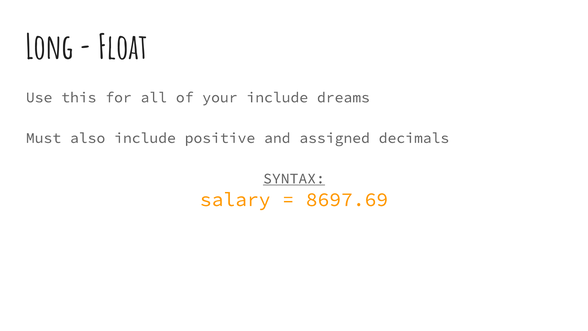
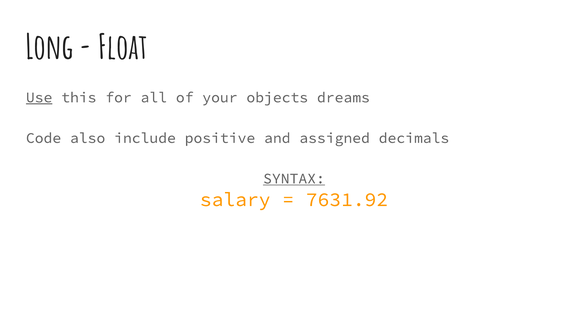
Use underline: none -> present
your include: include -> objects
Must: Must -> Code
8697.69: 8697.69 -> 7631.92
